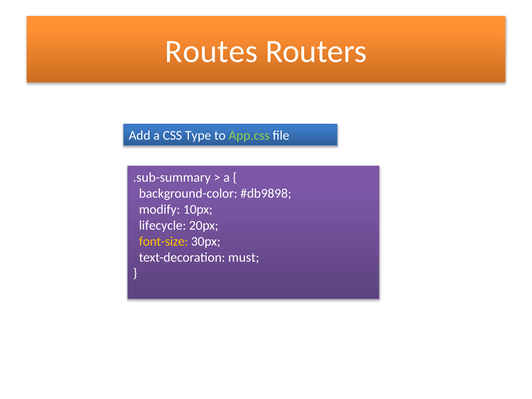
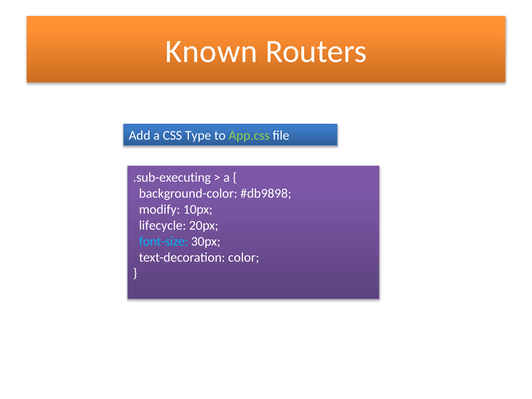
Routes: Routes -> Known
.sub-summary: .sub-summary -> .sub-executing
font-size colour: yellow -> light blue
must: must -> color
